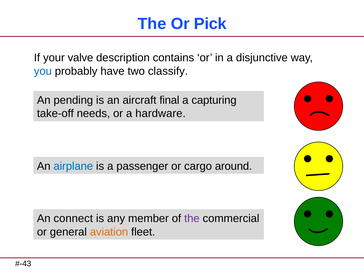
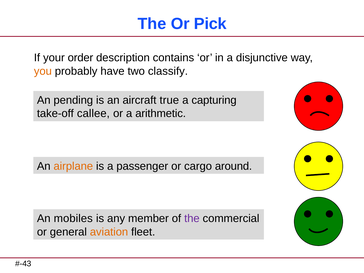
valve: valve -> order
you colour: blue -> orange
final: final -> true
needs: needs -> callee
hardware: hardware -> arithmetic
airplane colour: blue -> orange
connect: connect -> mobiles
